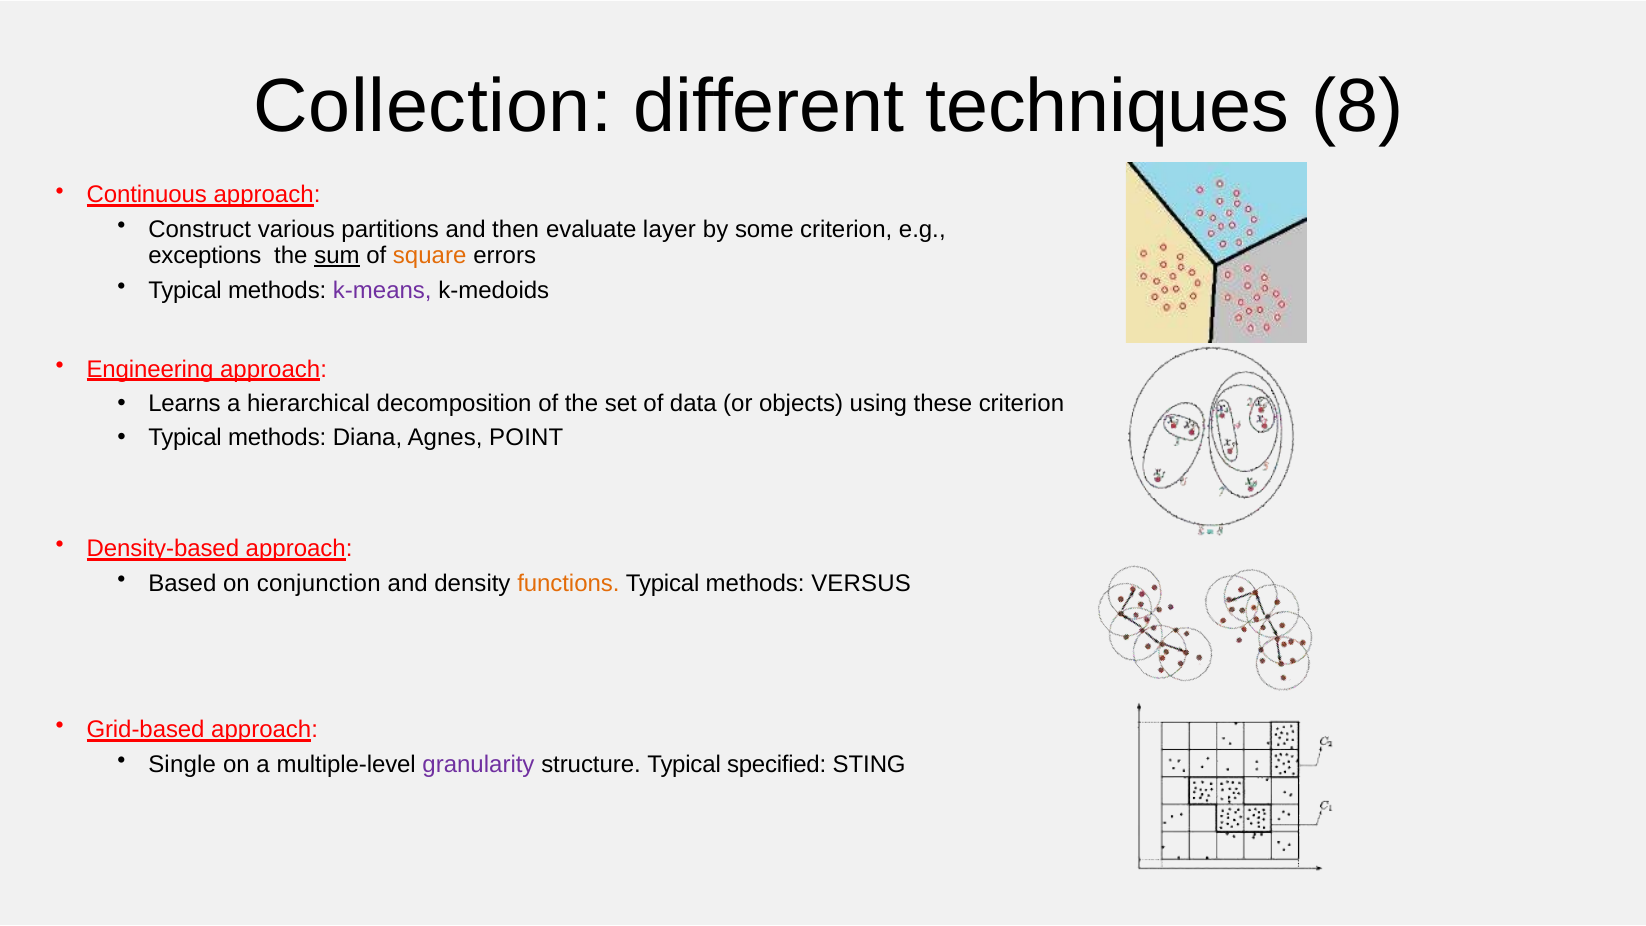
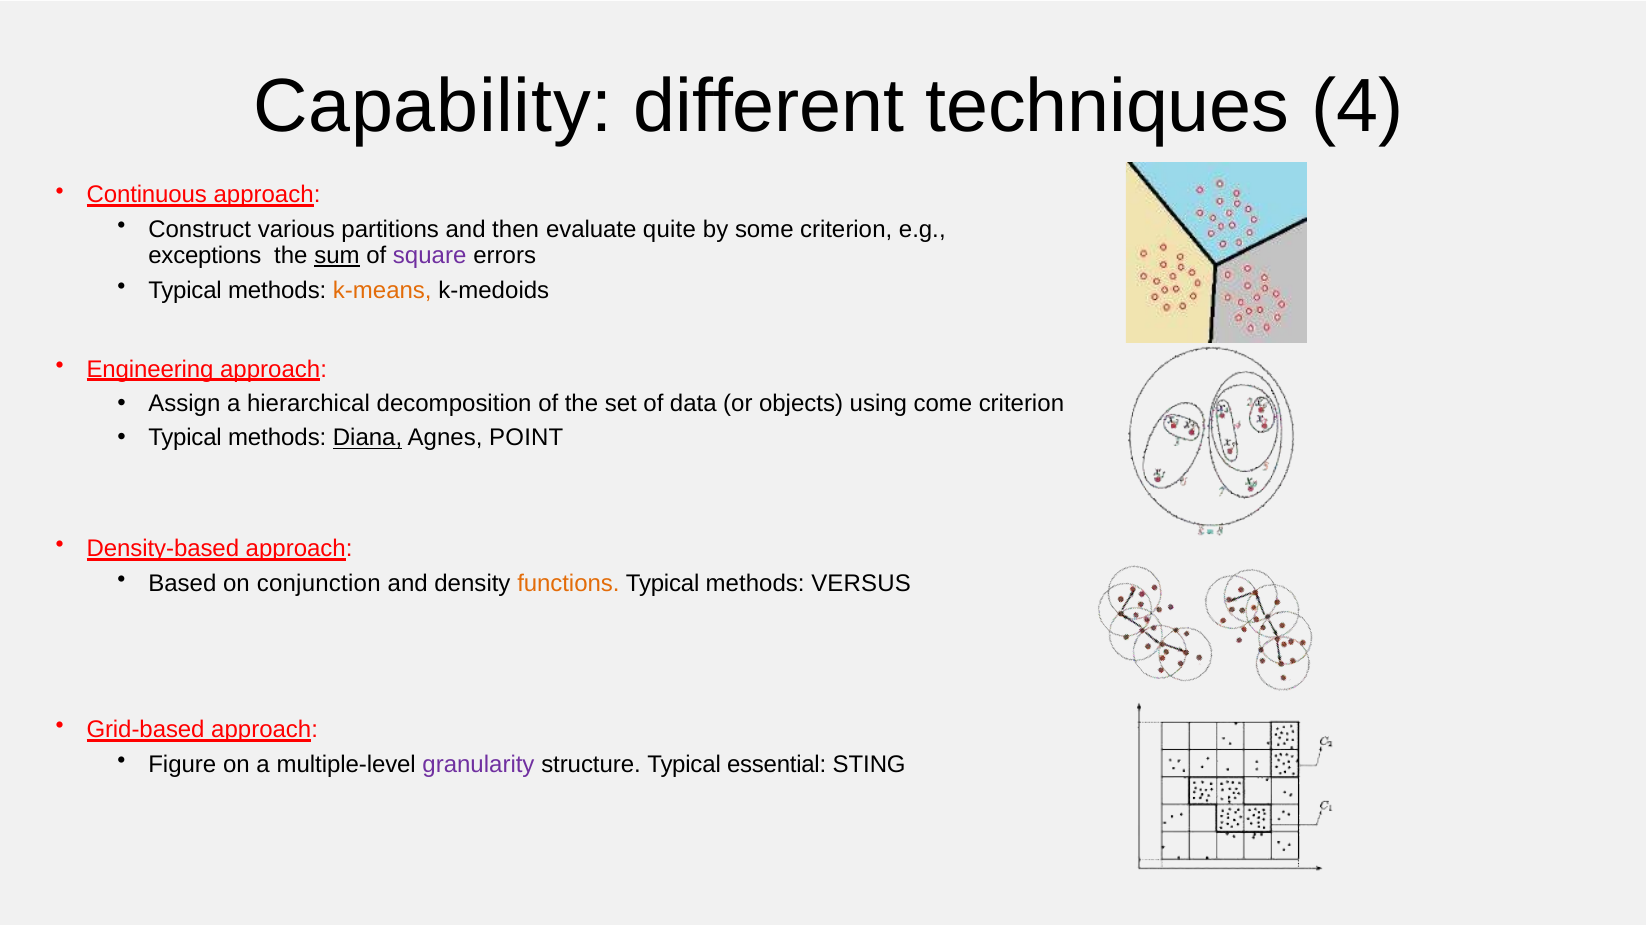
Collection: Collection -> Capability
8: 8 -> 4
layer: layer -> quite
square colour: orange -> purple
k-means colour: purple -> orange
Learns: Learns -> Assign
these: these -> come
Diana underline: none -> present
Single: Single -> Figure
specified: specified -> essential
